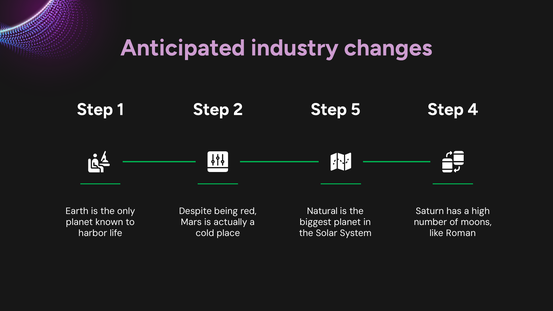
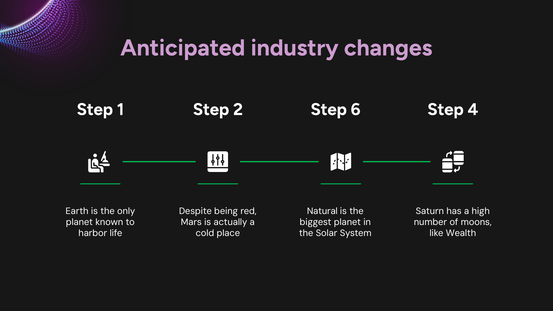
5: 5 -> 6
Roman: Roman -> Wealth
